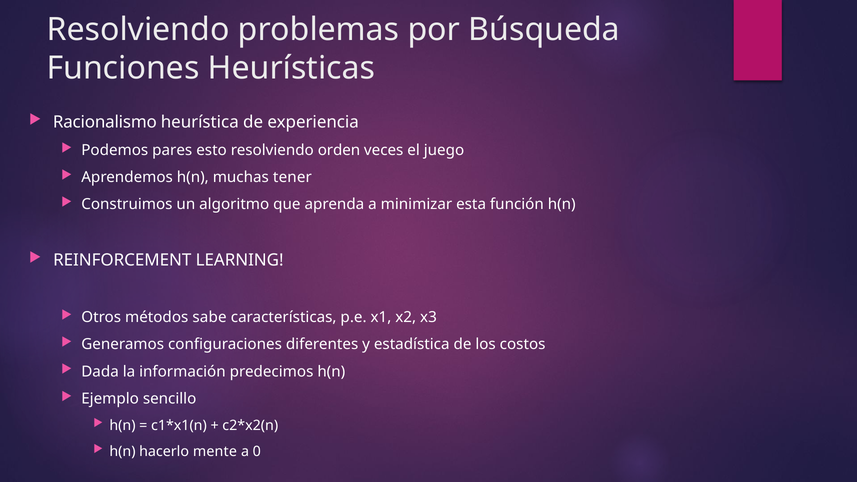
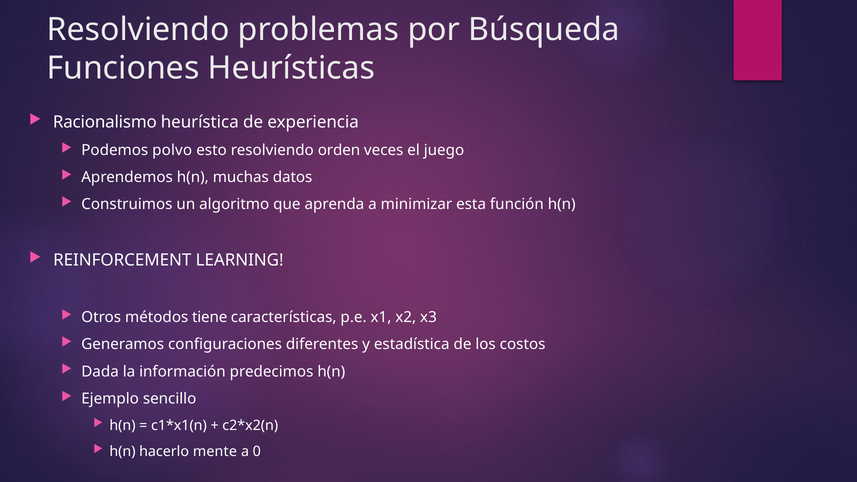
pares: pares -> polvo
tener: tener -> datos
sabe: sabe -> tiene
